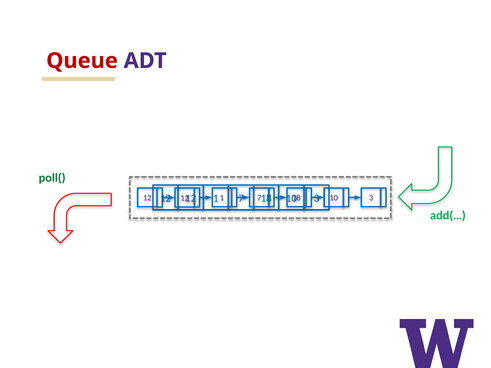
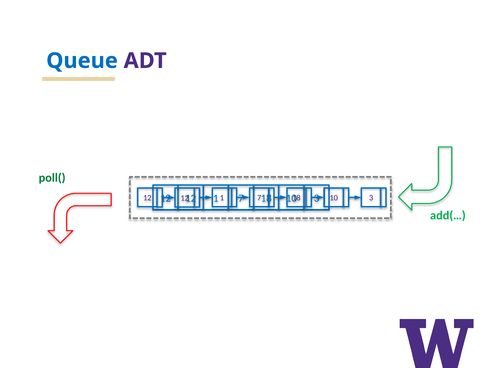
Queue colour: red -> blue
